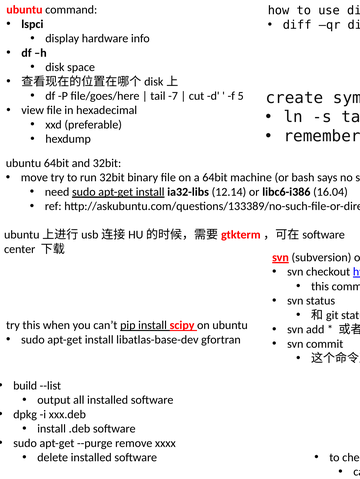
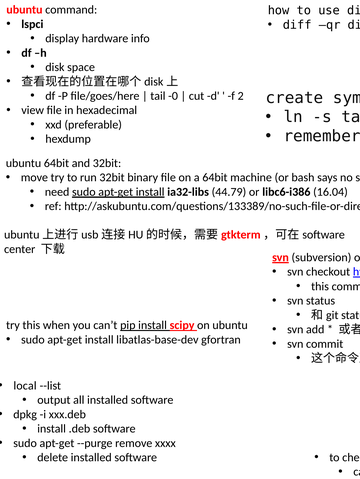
-7: -7 -> -0
5: 5 -> 2
12.14: 12.14 -> 44.79
build: build -> local
